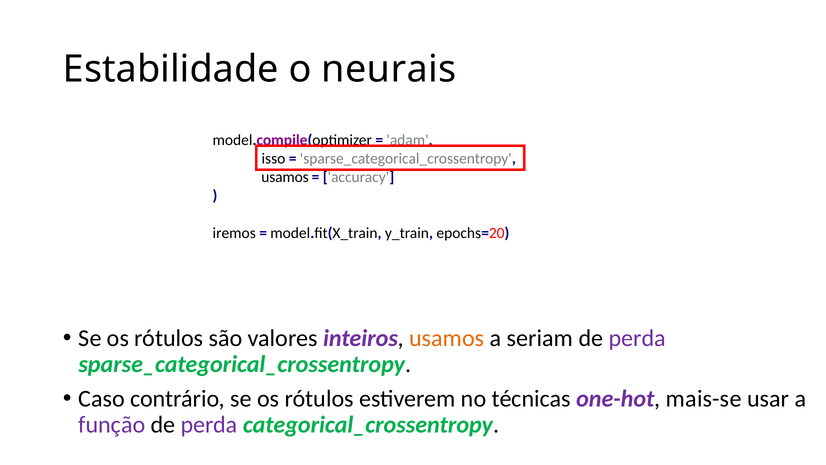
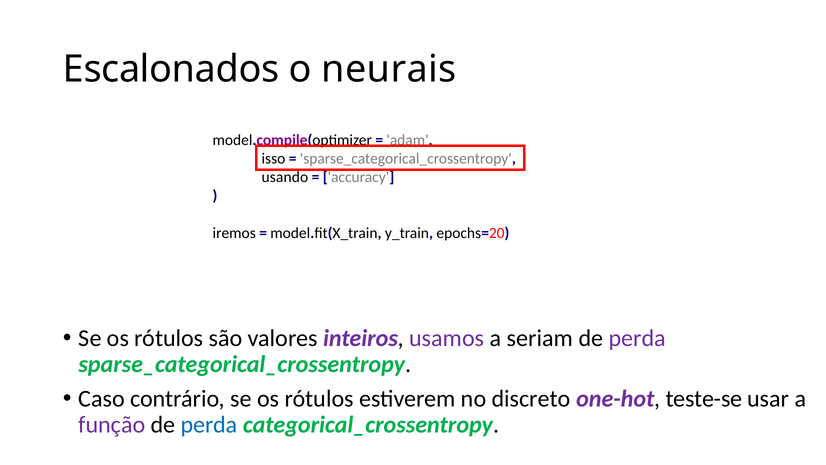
Estabilidade: Estabilidade -> Escalonados
usamos at (285, 177): usamos -> usando
usamos at (447, 338) colour: orange -> purple
técnicas: técnicas -> discreto
mais-se: mais-se -> teste-se
perda at (209, 424) colour: purple -> blue
